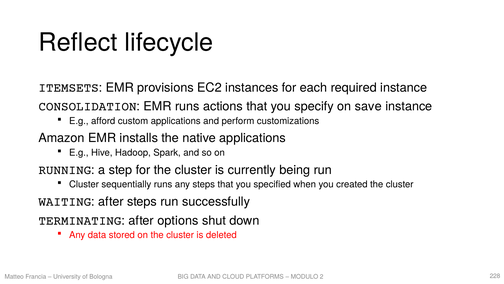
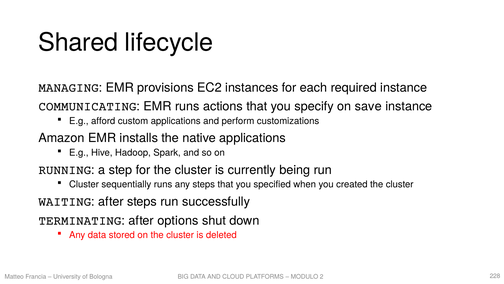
Reflect: Reflect -> Shared
ITEMSETS: ITEMSETS -> MANAGING
CONSOLIDATION: CONSOLIDATION -> COMMUNICATING
